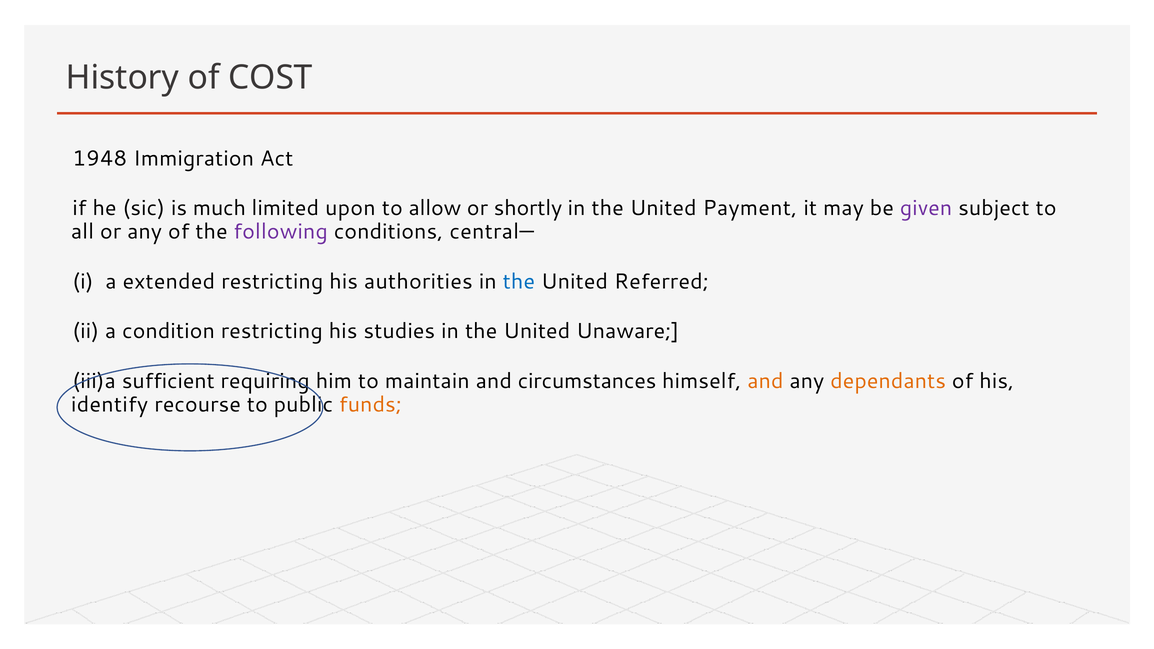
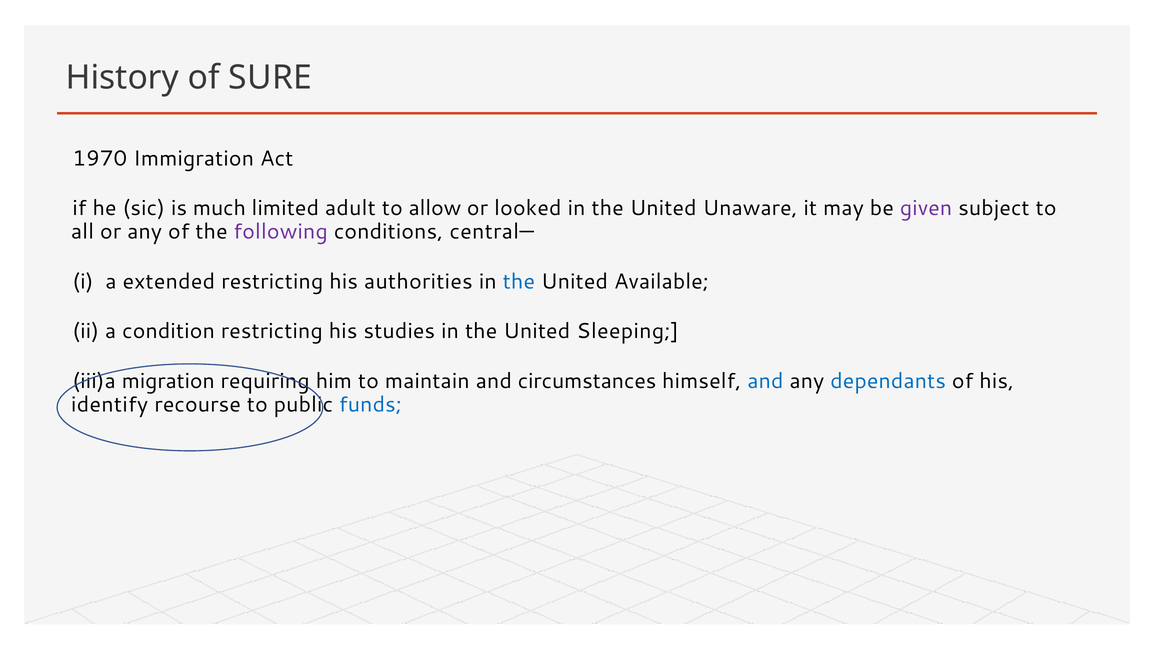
COST: COST -> SURE
1948: 1948 -> 1970
upon: upon -> adult
shortly: shortly -> looked
Payment: Payment -> Unaware
Referred: Referred -> Available
Unaware: Unaware -> Sleeping
sufficient: sufficient -> migration
and at (765, 381) colour: orange -> blue
dependants colour: orange -> blue
funds colour: orange -> blue
